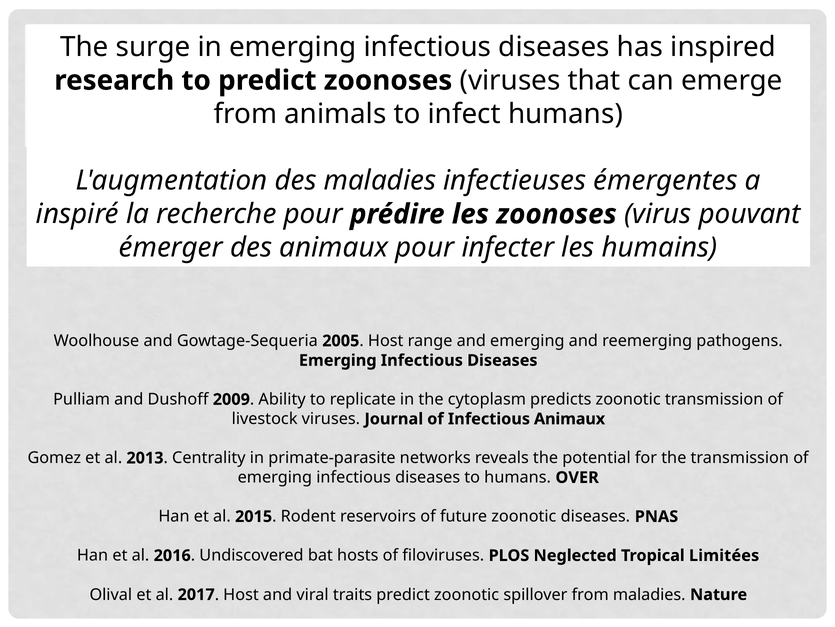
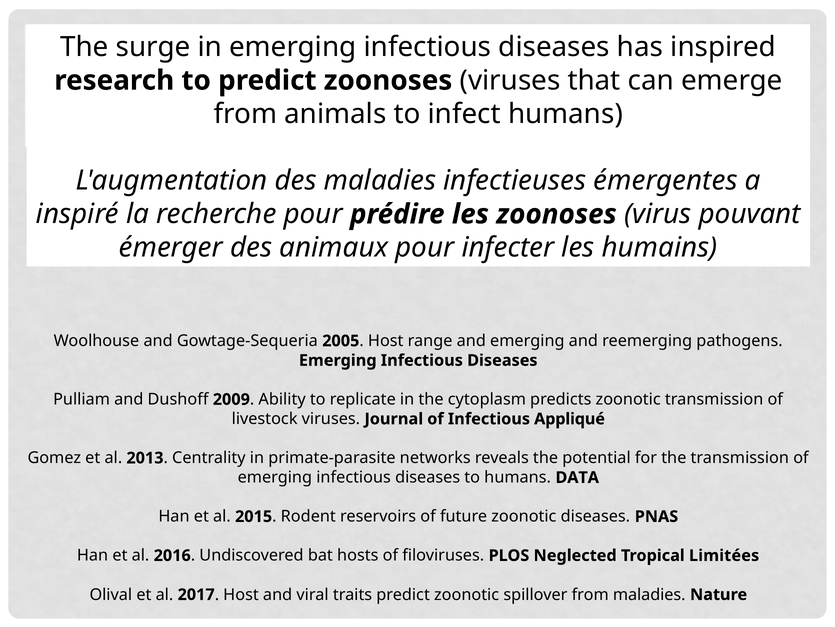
Infectious Animaux: Animaux -> Appliqué
OVER: OVER -> DATA
